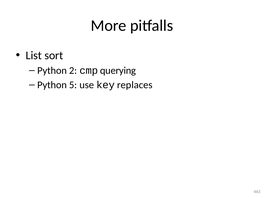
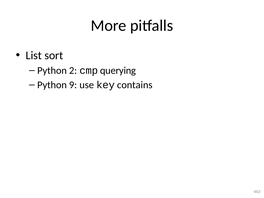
5: 5 -> 9
replaces: replaces -> contains
